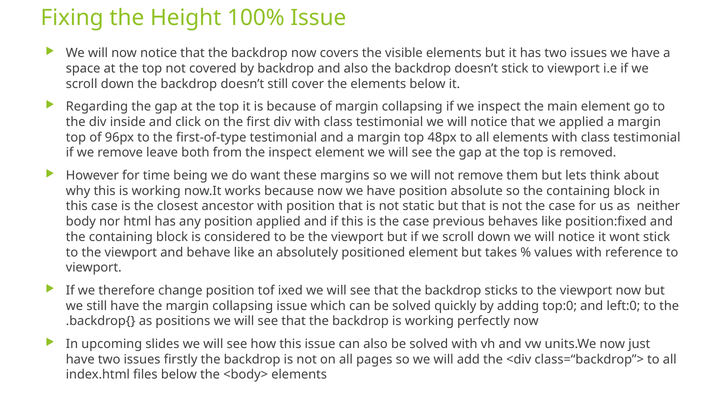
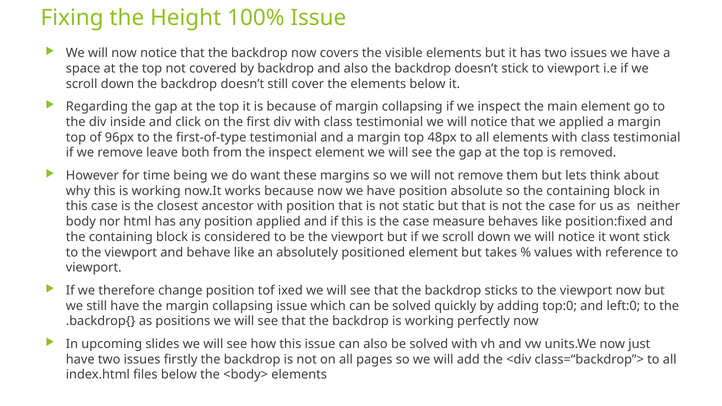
previous: previous -> measure
